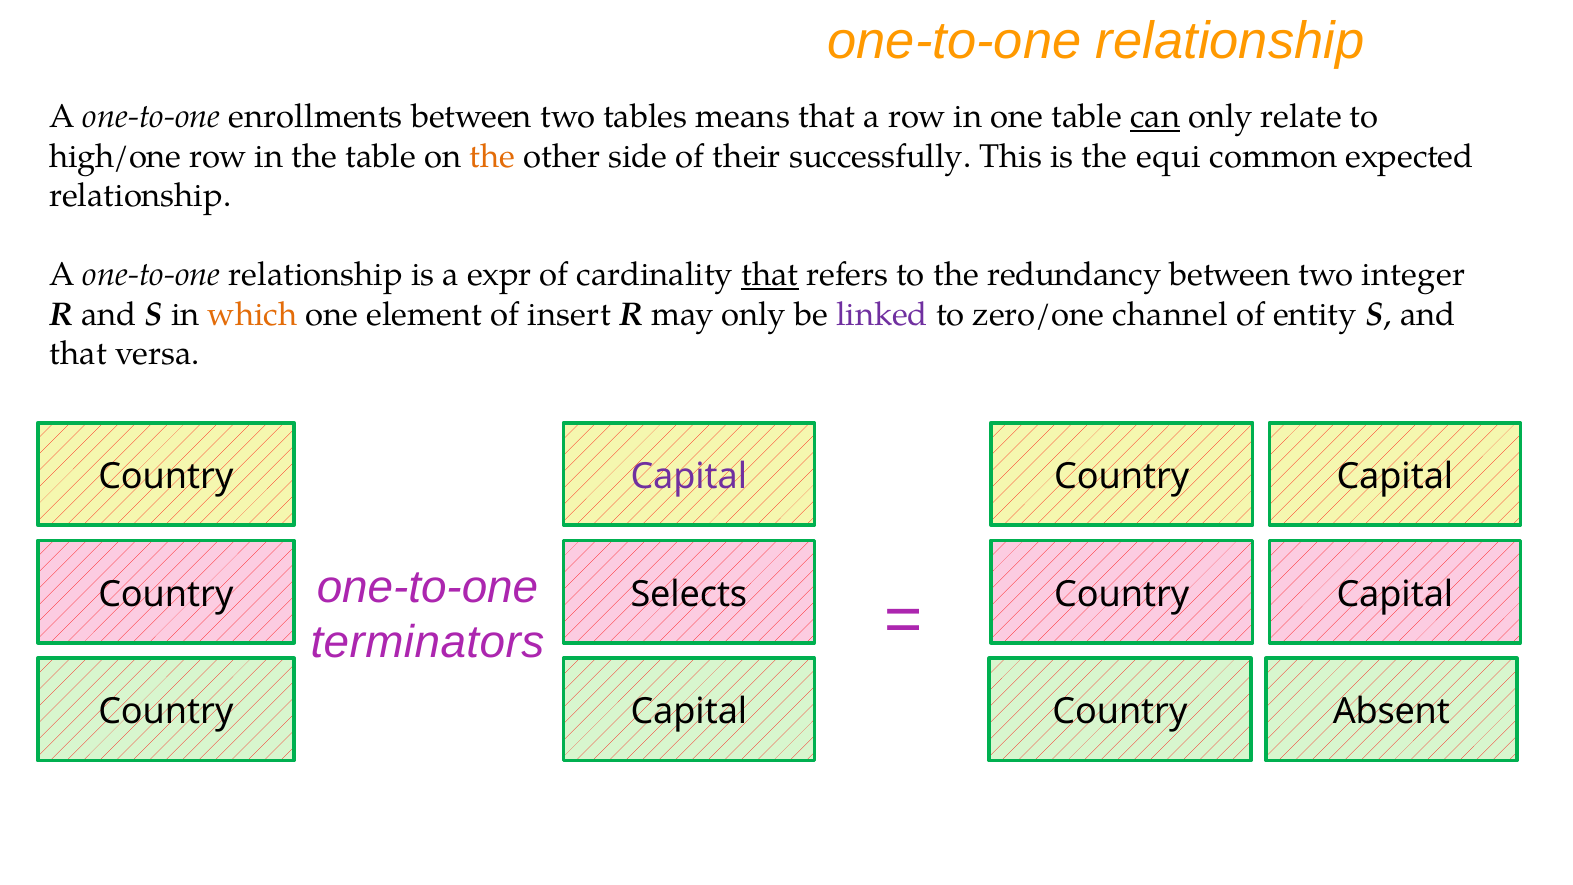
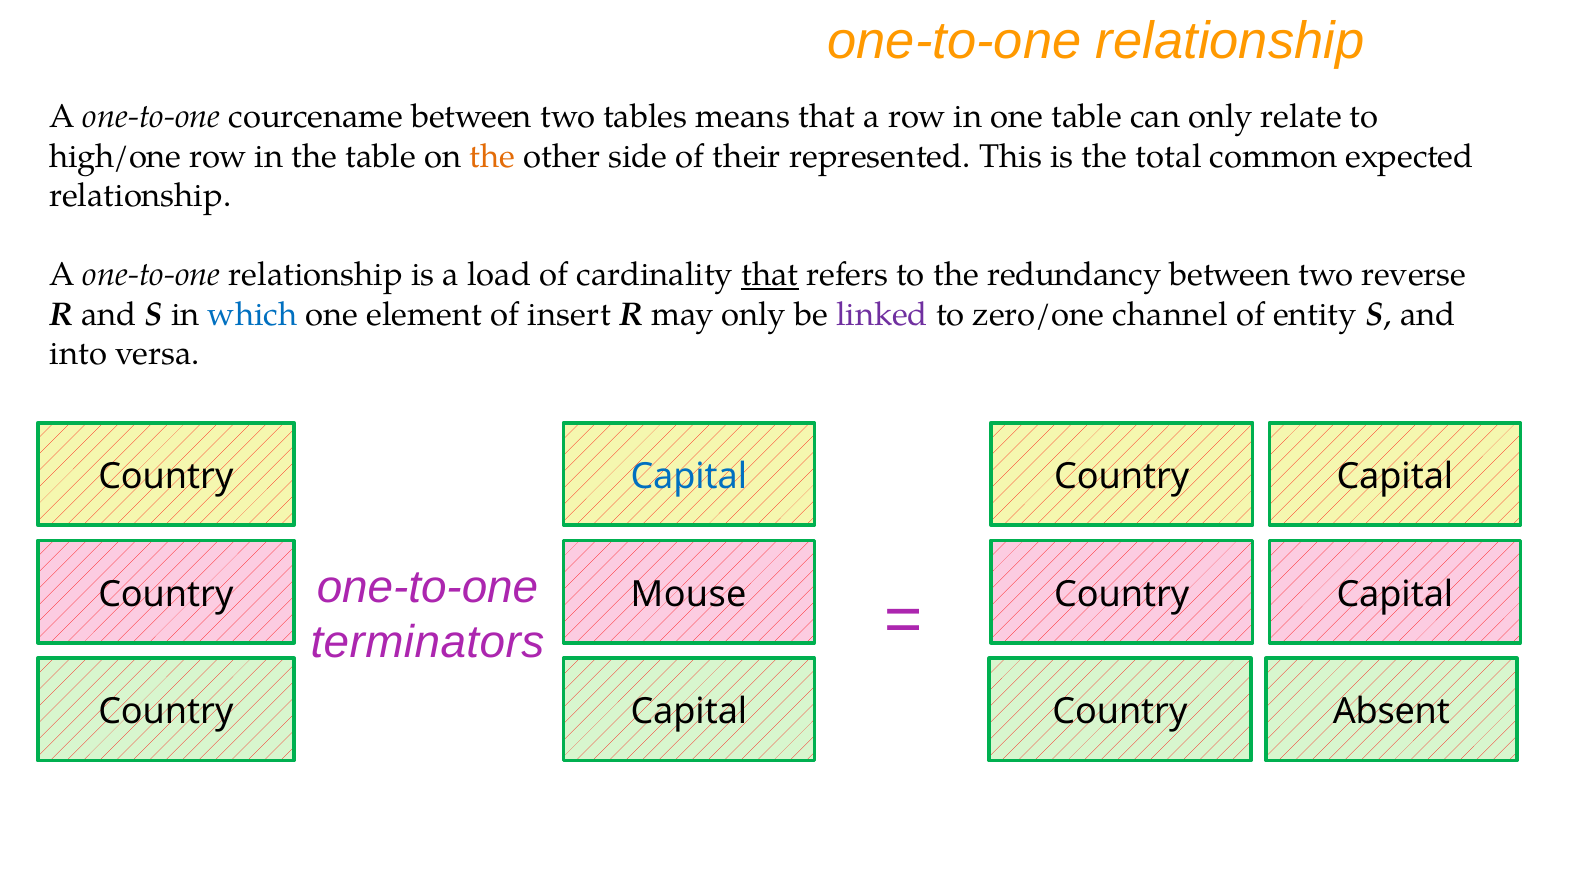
enrollments: enrollments -> courcename
can underline: present -> none
successfully: successfully -> represented
equi: equi -> total
expr: expr -> load
integer: integer -> reverse
which colour: orange -> blue
that at (78, 354): that -> into
Capital at (689, 476) colour: purple -> blue
Selects: Selects -> Mouse
